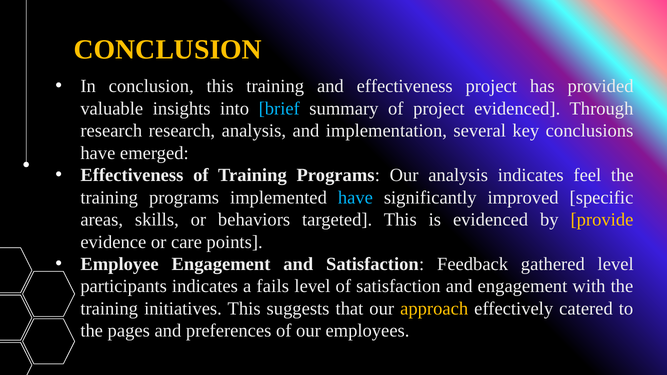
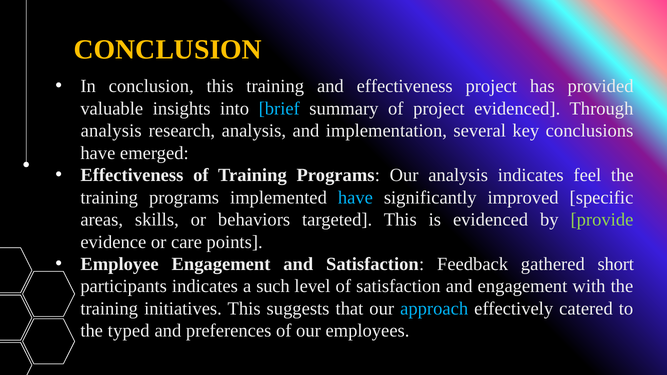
research at (111, 131): research -> analysis
provide colour: yellow -> light green
gathered level: level -> short
fails: fails -> such
approach colour: yellow -> light blue
pages: pages -> typed
